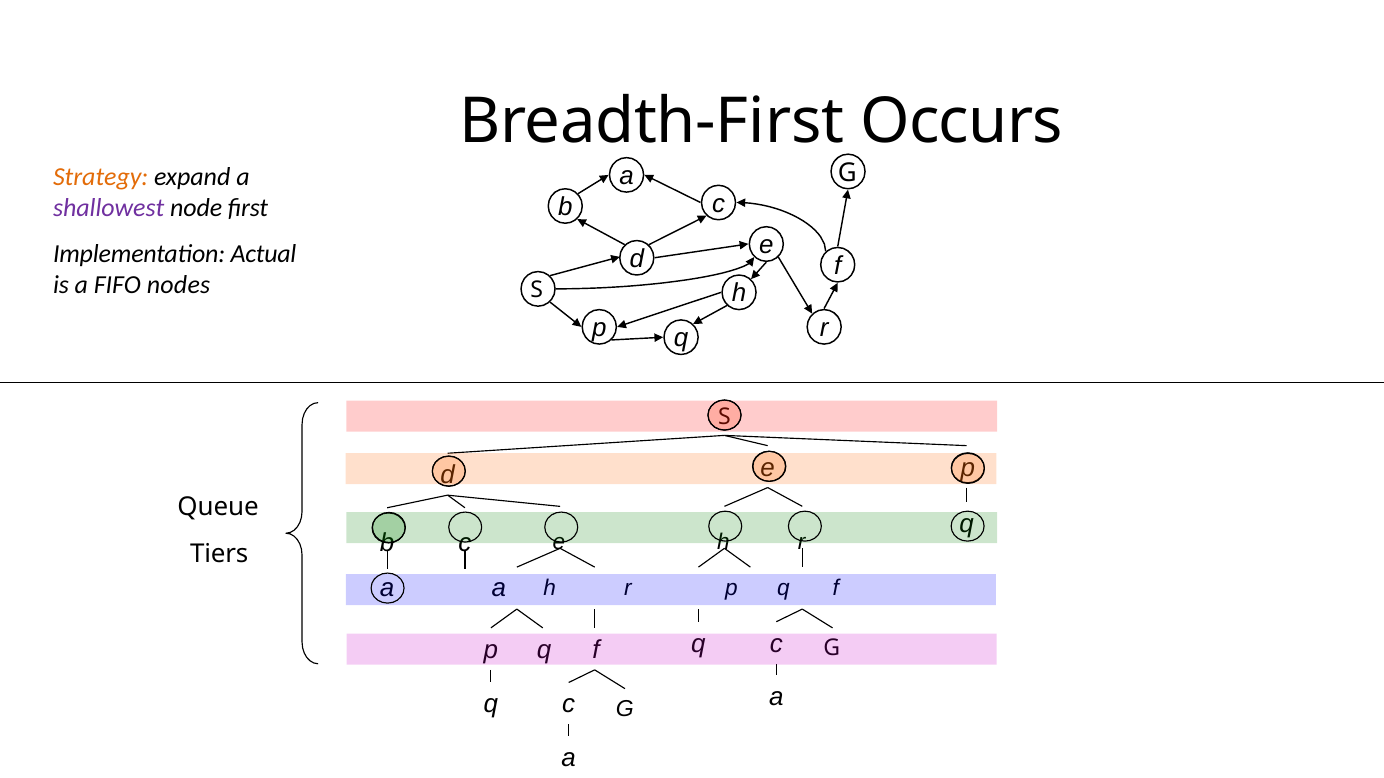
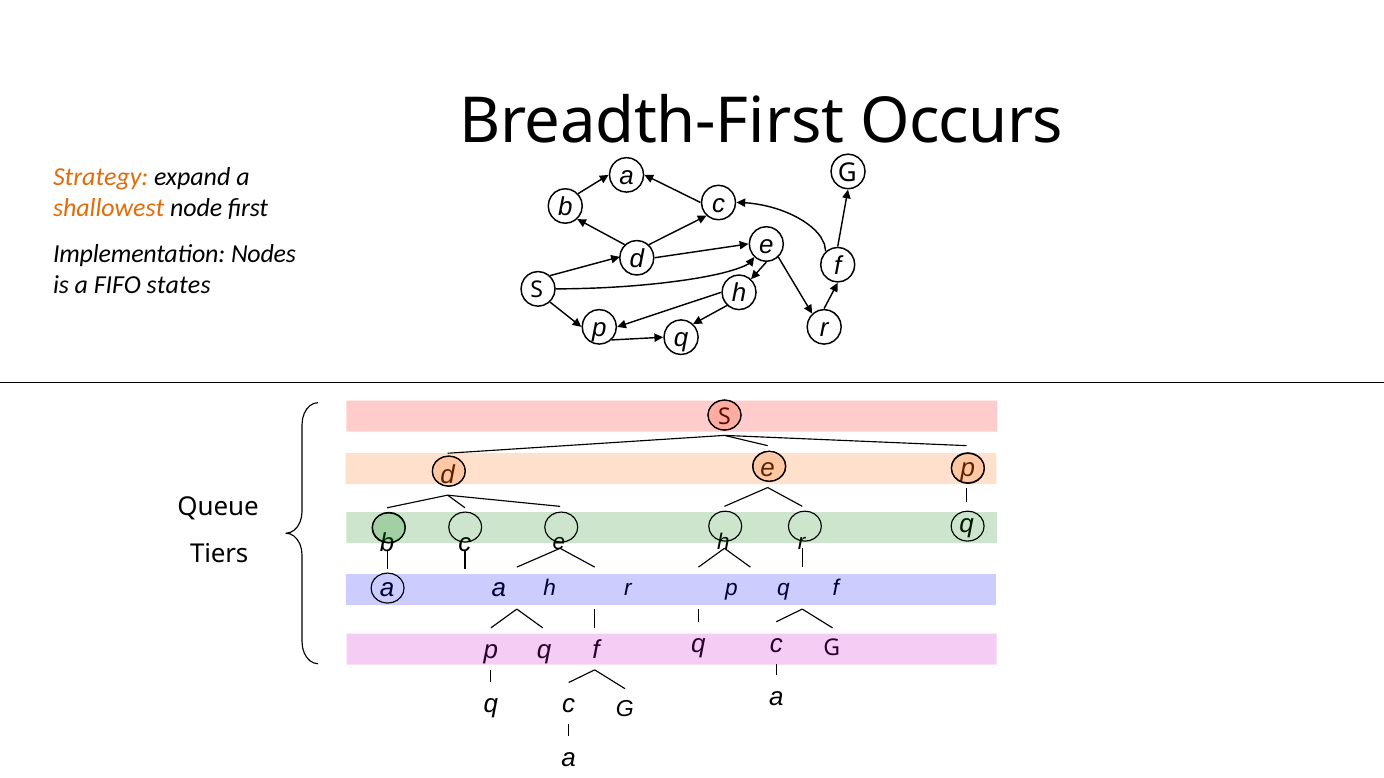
shallowest colour: purple -> orange
Actual: Actual -> Nodes
nodes: nodes -> states
